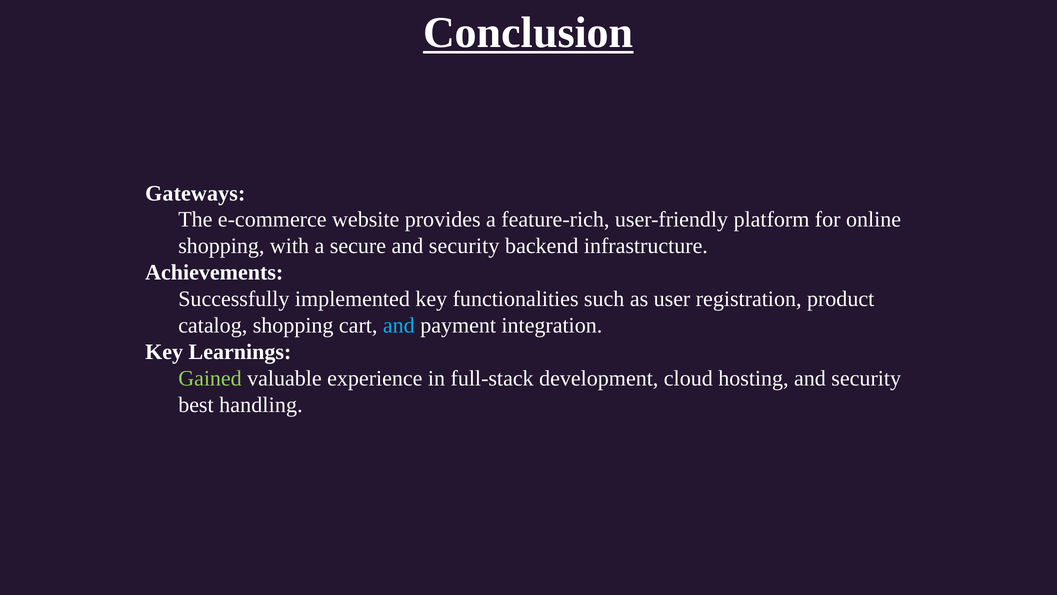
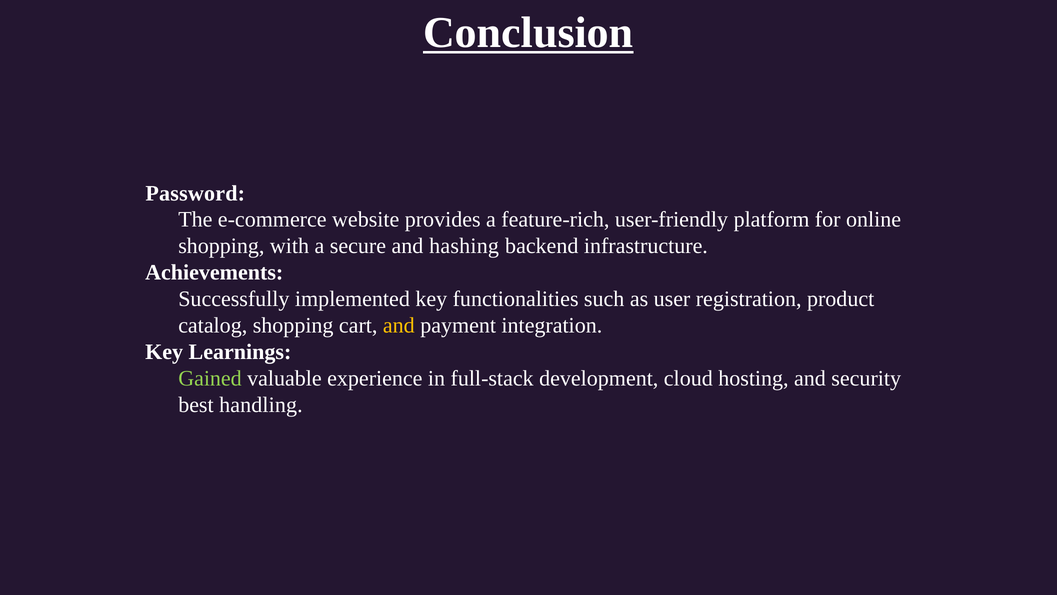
Gateways: Gateways -> Password
secure and security: security -> hashing
and at (399, 325) colour: light blue -> yellow
